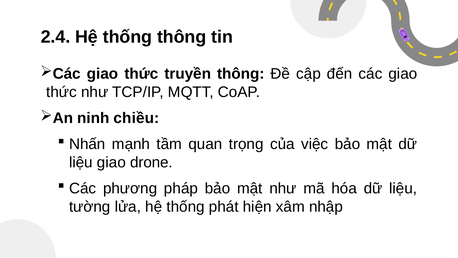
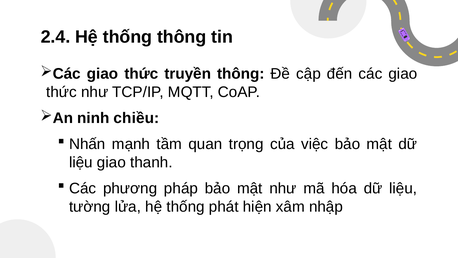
drone: drone -> thanh
